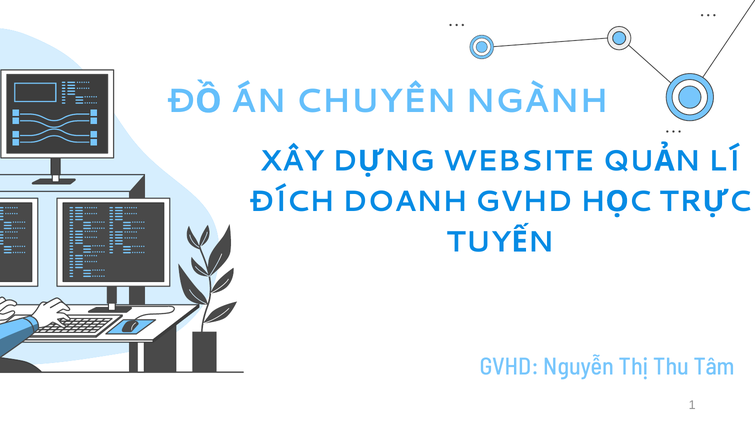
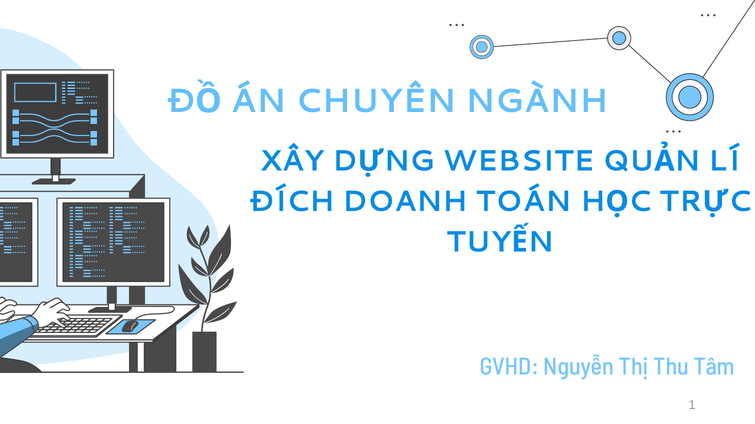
DOANH GVHD: GVHD -> TOÁN
